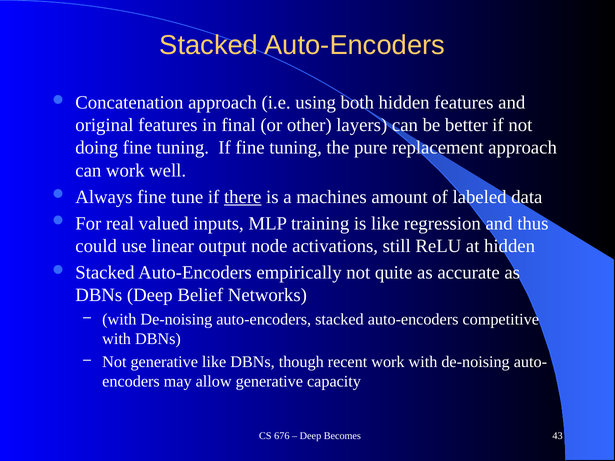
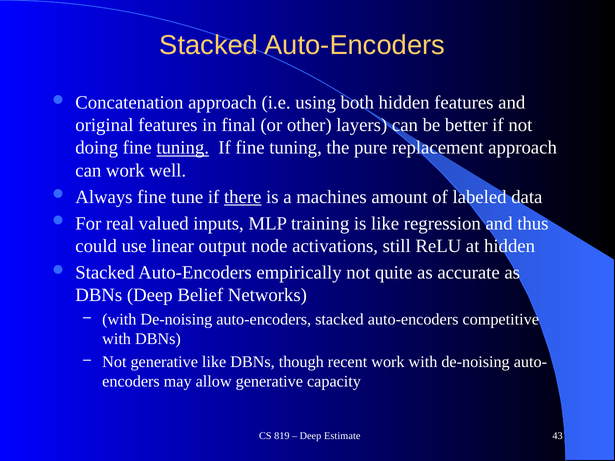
tuning at (183, 148) underline: none -> present
676: 676 -> 819
Becomes: Becomes -> Estimate
